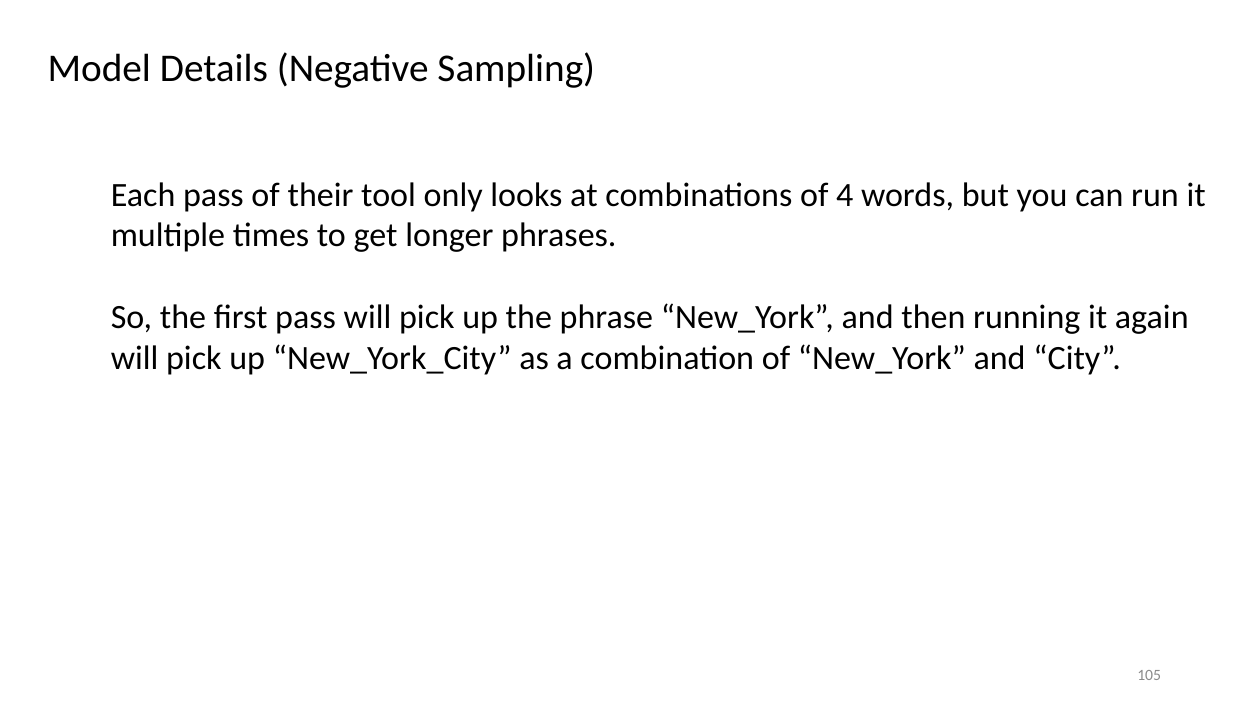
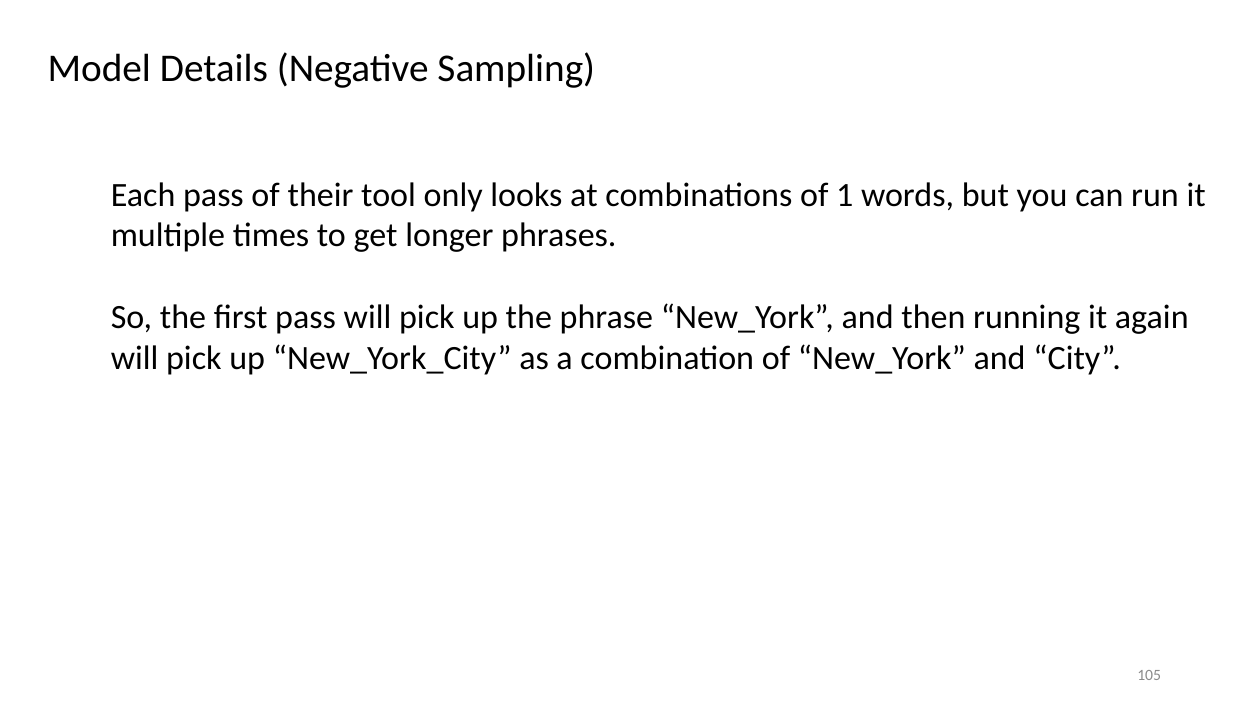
4: 4 -> 1
